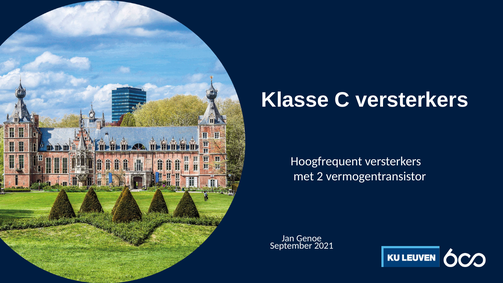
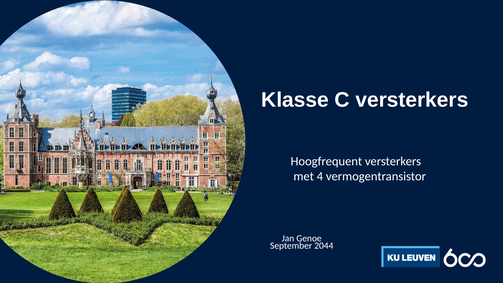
2: 2 -> 4
2021: 2021 -> 2044
